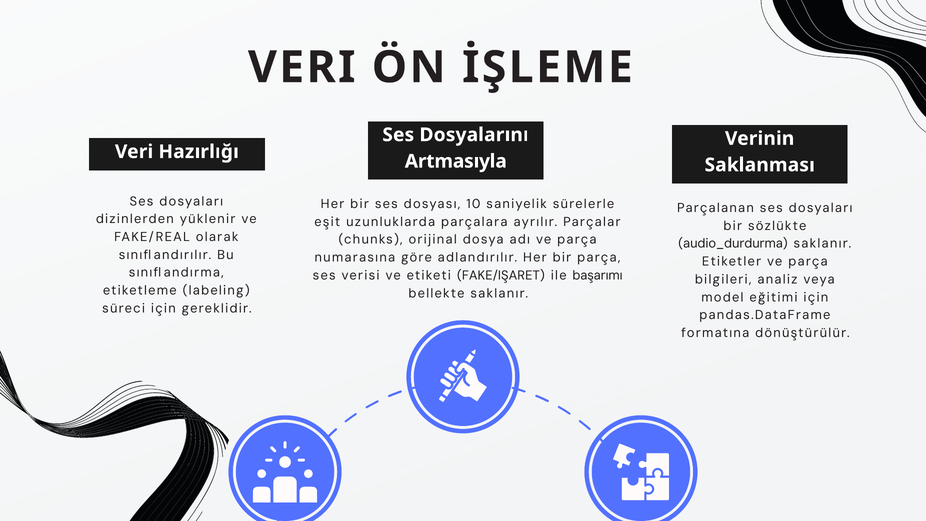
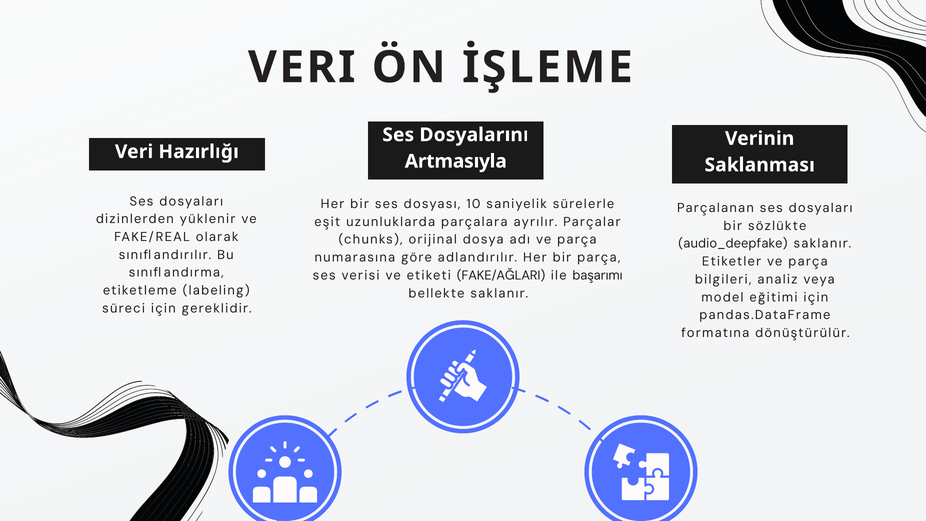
audio_durdurma: audio_durdurma -> audio_deepfake
FAKE/IŞARET: FAKE/IŞARET -> FAKE/AĞLARI
